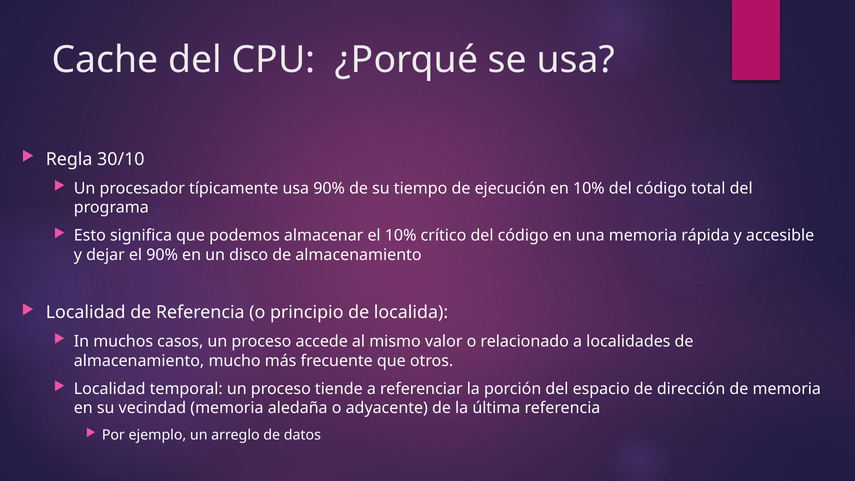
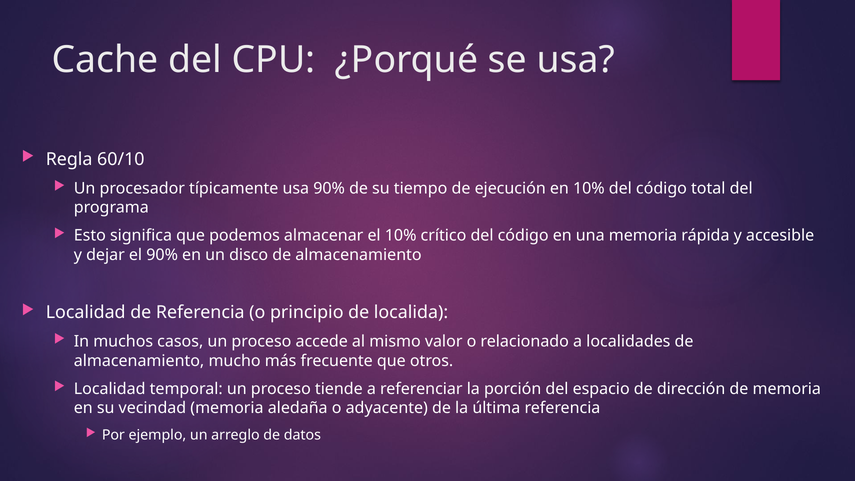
30/10: 30/10 -> 60/10
